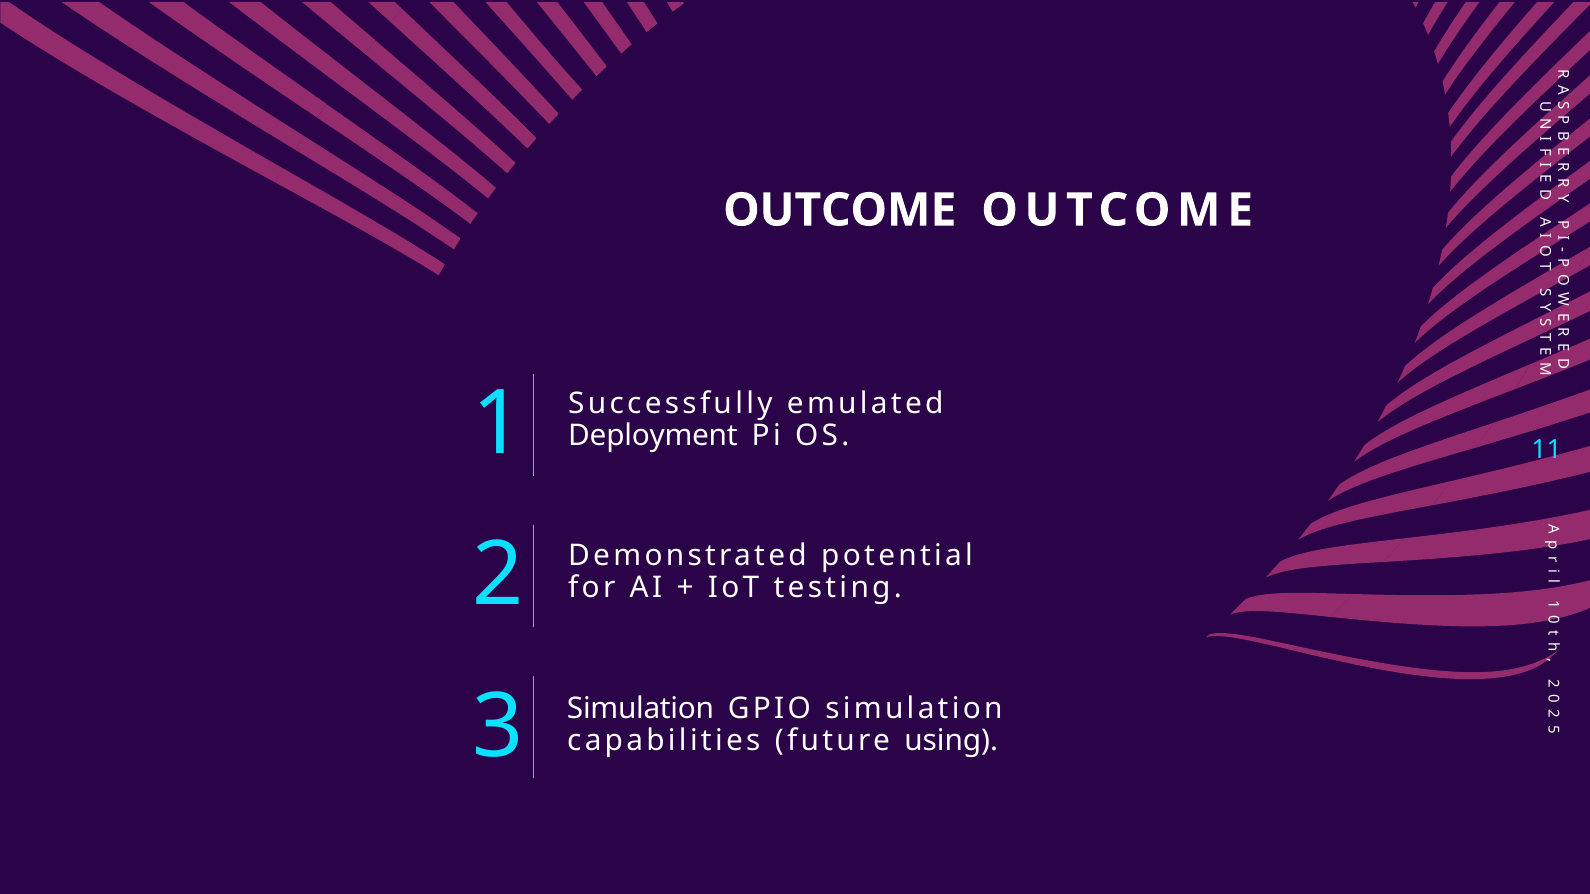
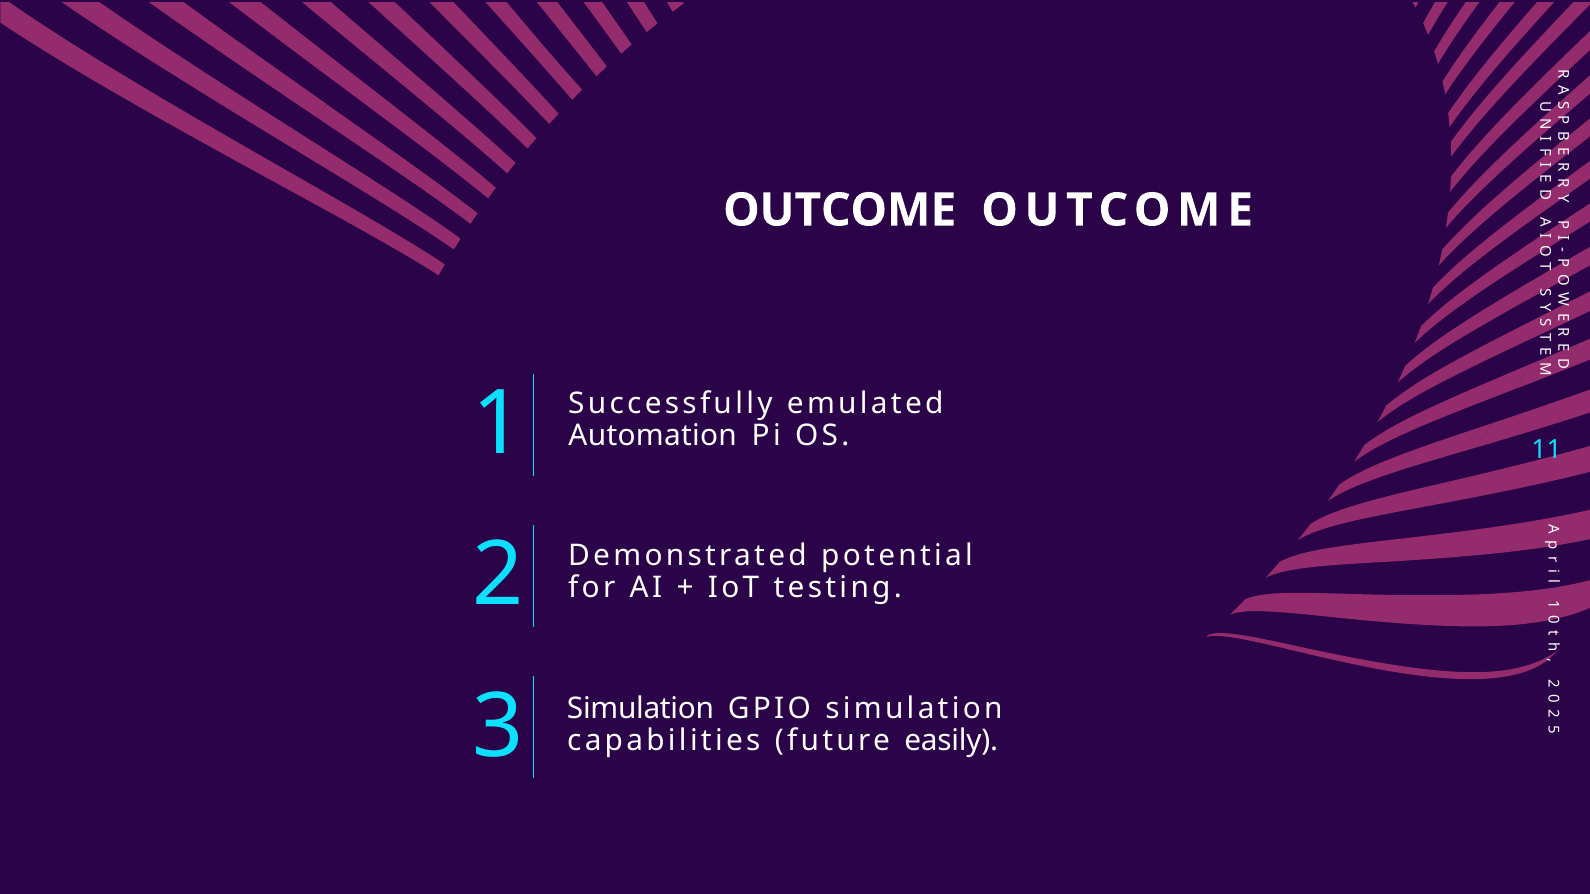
Deployment: Deployment -> Automation
using: using -> easily
